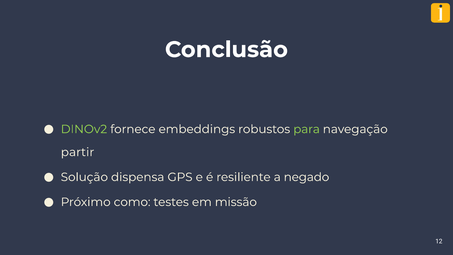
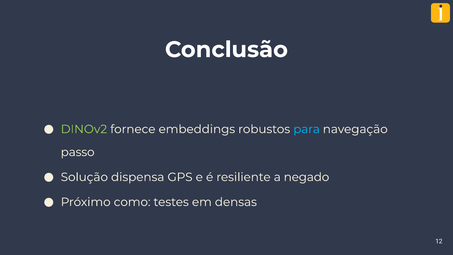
para colour: light green -> light blue
partir: partir -> passo
missão: missão -> densas
